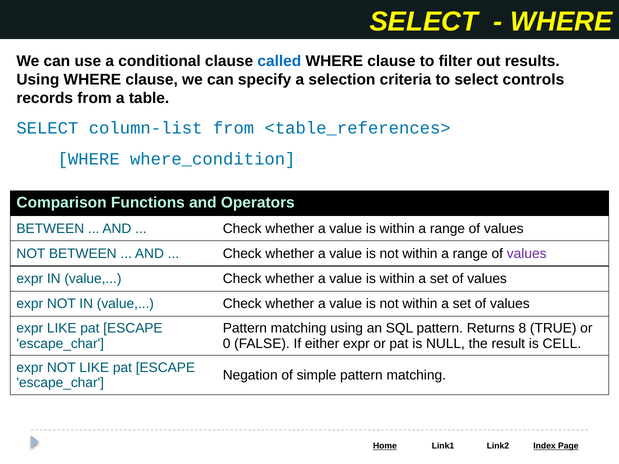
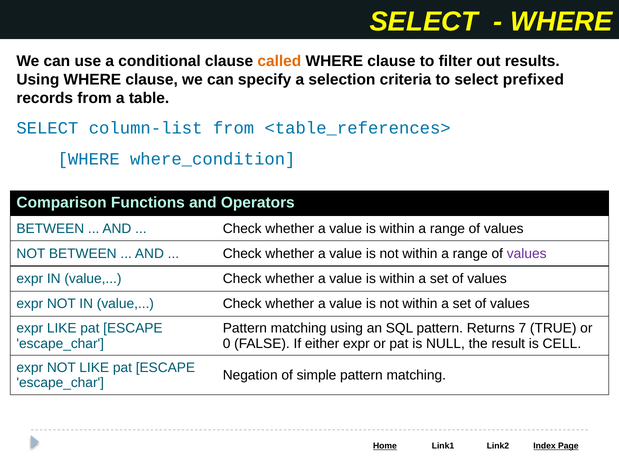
called colour: blue -> orange
controls: controls -> prefixed
8: 8 -> 7
